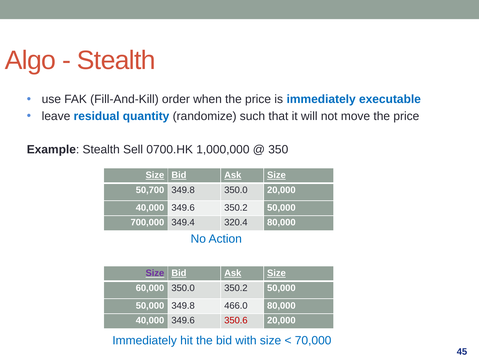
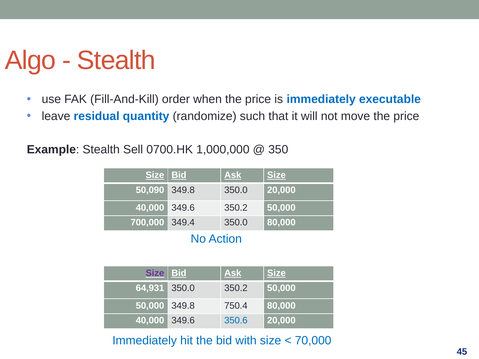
50,700: 50,700 -> 50,090
349.4 320.4: 320.4 -> 350.0
60,000: 60,000 -> 64,931
466.0: 466.0 -> 750.4
350.6 colour: red -> blue
